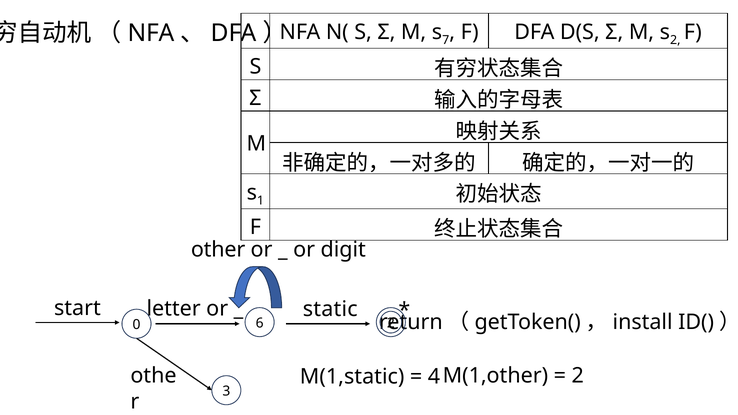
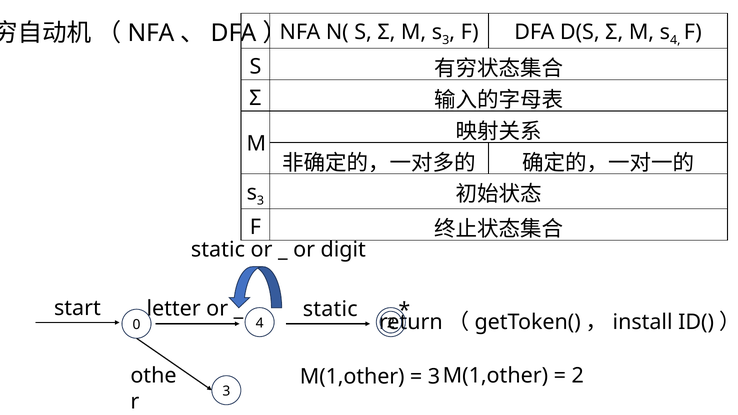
M s 7: 7 -> 3
s 2: 2 -> 4
1 at (260, 201): 1 -> 3
other at (218, 250): other -> static
0 6: 6 -> 4
M(1,static at (352, 377): M(1,static -> M(1,other
4 at (434, 377): 4 -> 3
